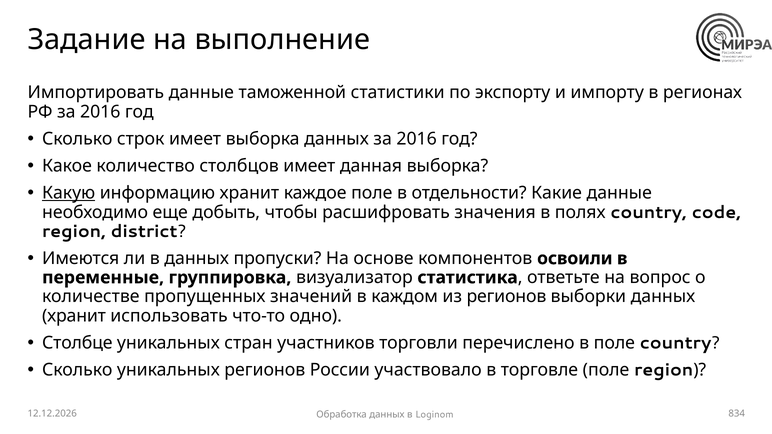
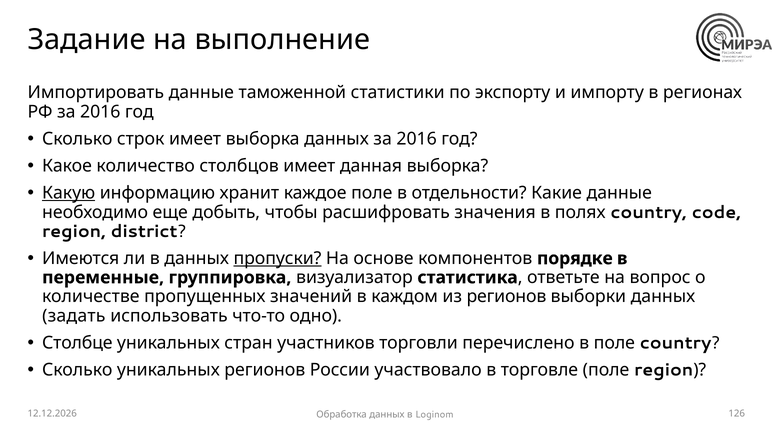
пропуски underline: none -> present
освоили: освоили -> порядке
хранит at (74, 316): хранит -> задать
834: 834 -> 126
